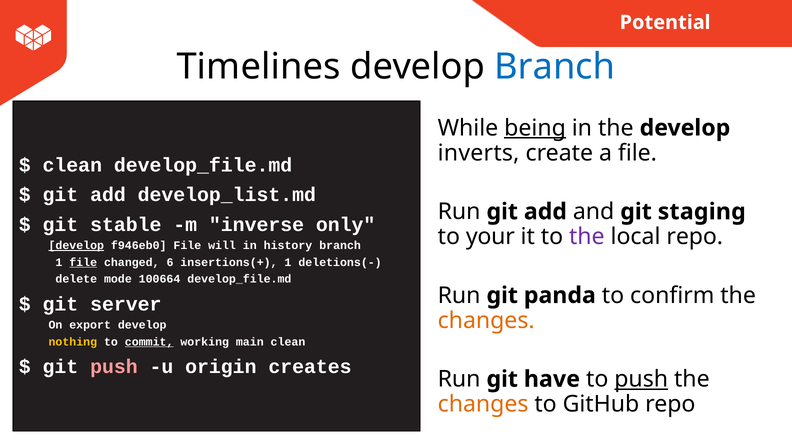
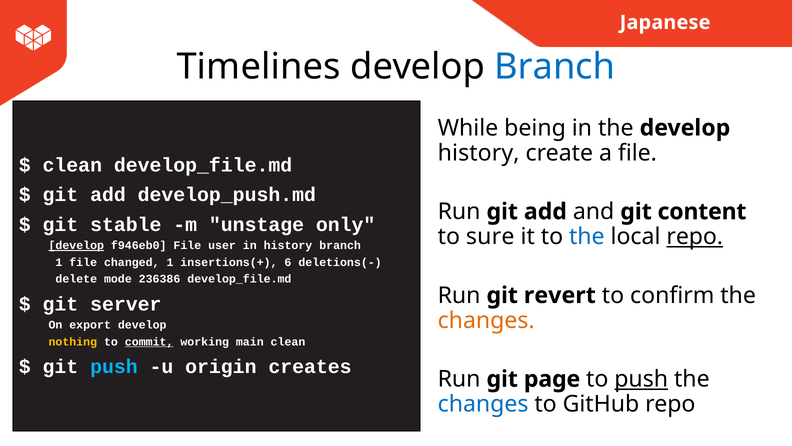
Potential: Potential -> Japanese
being underline: present -> none
inverts at (479, 153): inverts -> history
develop_list.md: develop_list.md -> develop_push.md
staging: staging -> content
inverse: inverse -> unstage
your: your -> sure
the at (587, 236) colour: purple -> blue
repo at (695, 236) underline: none -> present
will: will -> user
file at (83, 262) underline: present -> none
changed 6: 6 -> 1
insertions(+ 1: 1 -> 6
100664: 100664 -> 236386
panda: panda -> revert
push at (114, 367) colour: pink -> light blue
have: have -> page
changes at (483, 404) colour: orange -> blue
